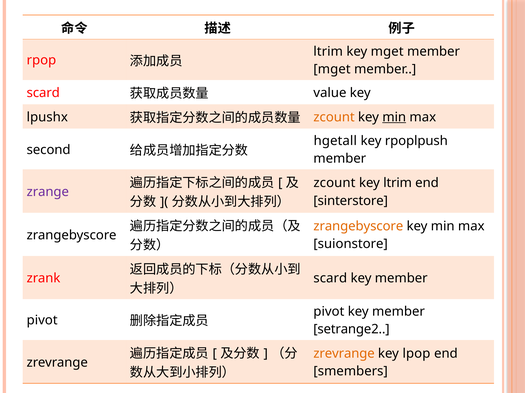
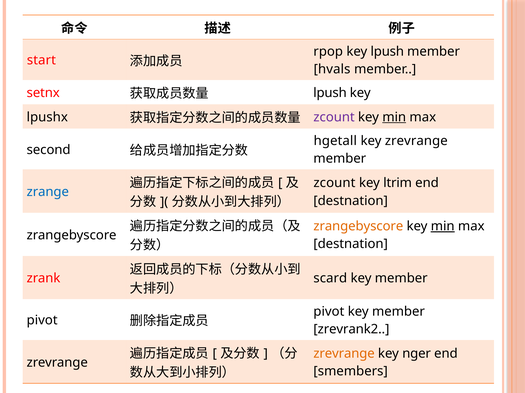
ltrim at (328, 52): ltrim -> rpop
key mget: mget -> lpush
rpop: rpop -> start
mget at (332, 69): mget -> hvals
scard at (43, 93): scard -> setnx
value at (330, 93): value -> lpush
zcount at (334, 117) colour: orange -> purple
key rpoplpush: rpoplpush -> zrevrange
zrange colour: purple -> blue
sinterstore at (351, 201): sinterstore -> destnation
min at (443, 227) underline: none -> present
suionstore at (351, 244): suionstore -> destnation
setrange2: setrange2 -> zrevrank2
lpop: lpop -> nger
